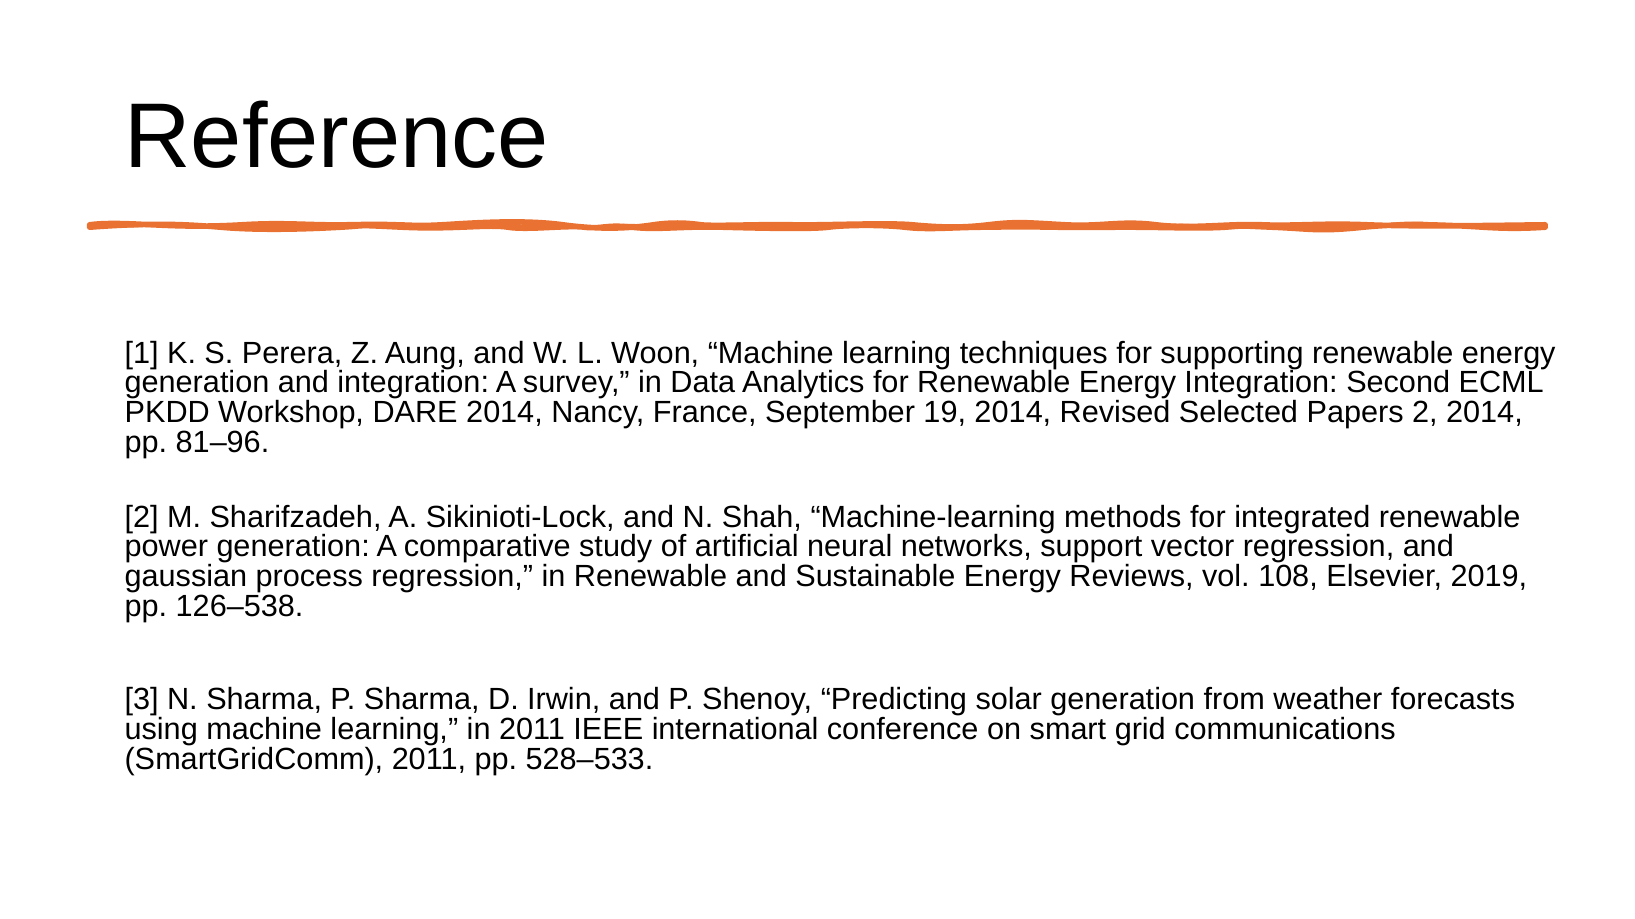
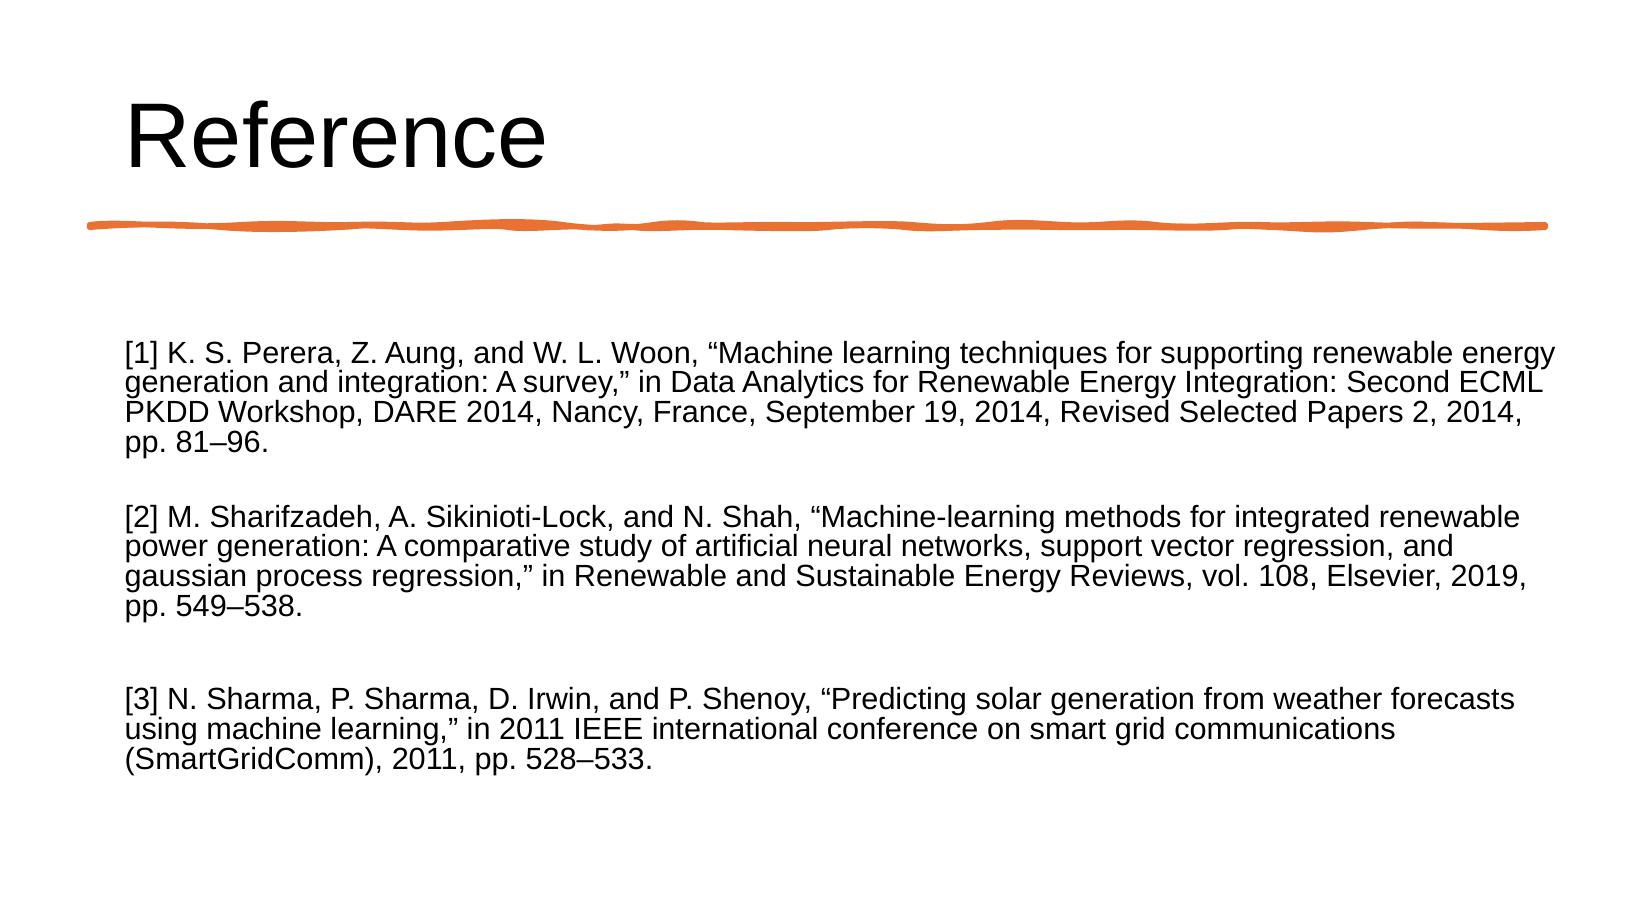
126–538: 126–538 -> 549–538
